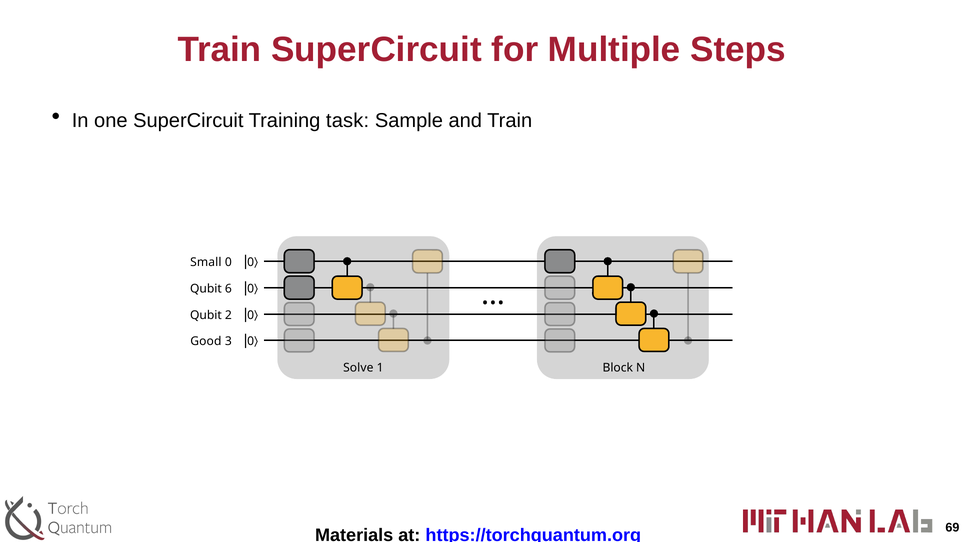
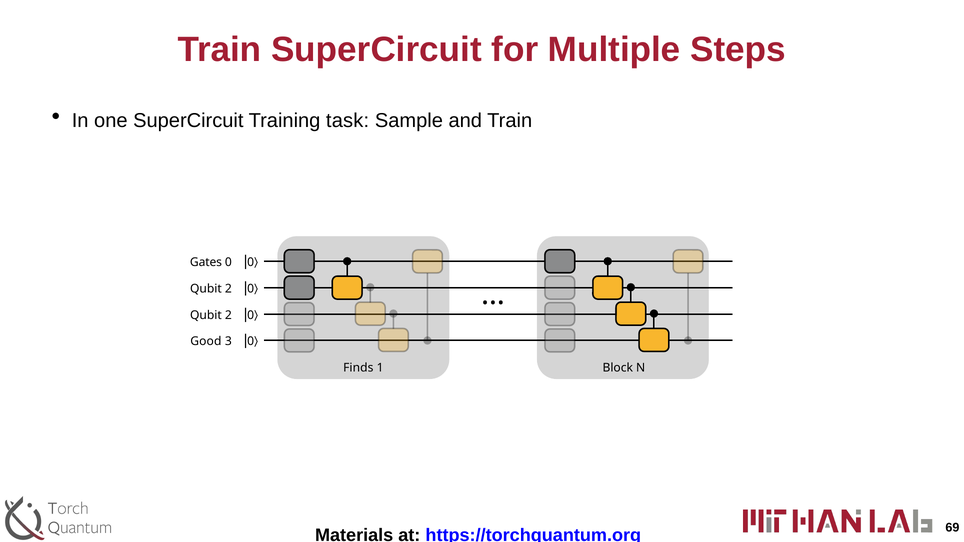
Small: Small -> Gates
6 at (228, 289): 6 -> 2
Solve: Solve -> Finds
